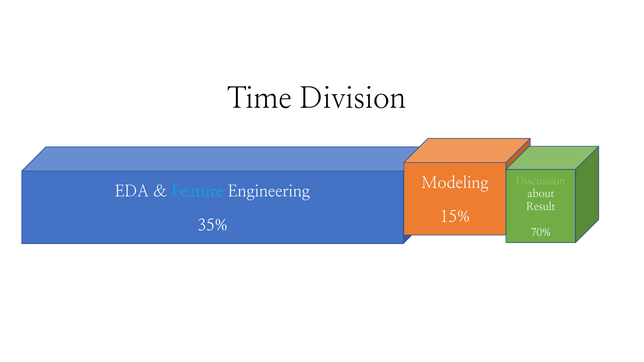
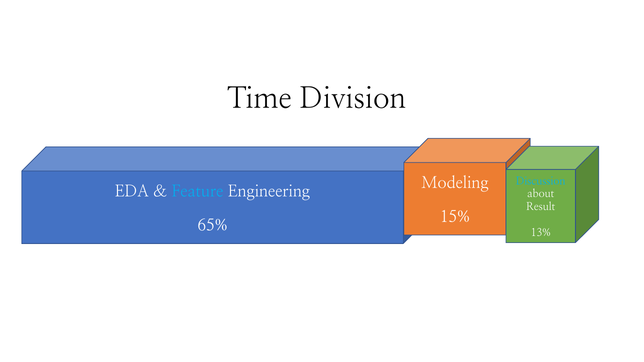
Discussion colour: light green -> light blue
35%: 35% -> 65%
70%: 70% -> 13%
